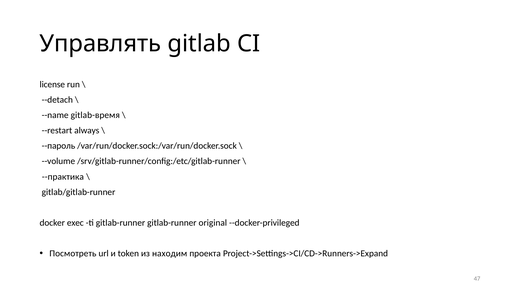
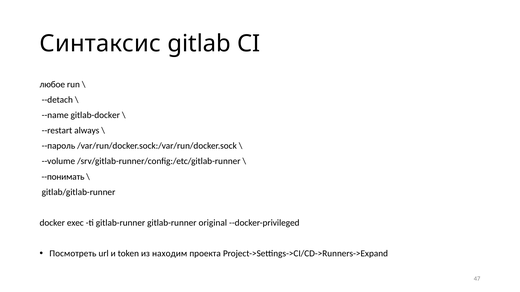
Управлять: Управлять -> Синтаксис
license: license -> любое
gitlab-время: gitlab-время -> gitlab-docker
--практика: --практика -> --понимать
